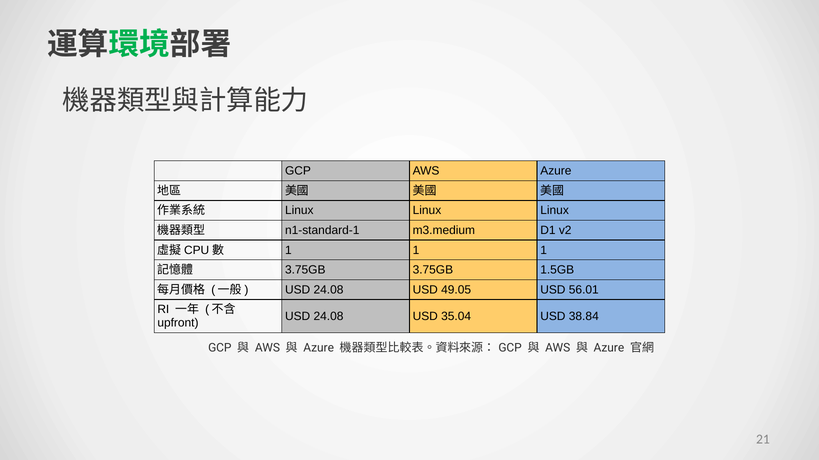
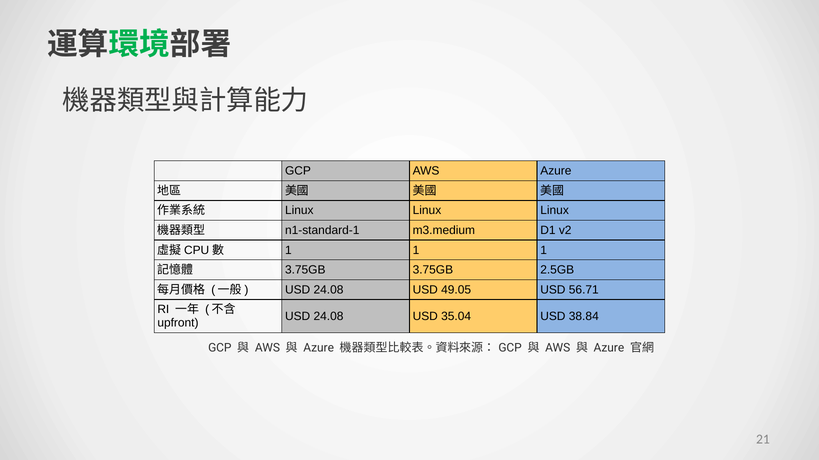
1.5GB: 1.5GB -> 2.5GB
56.01: 56.01 -> 56.71
